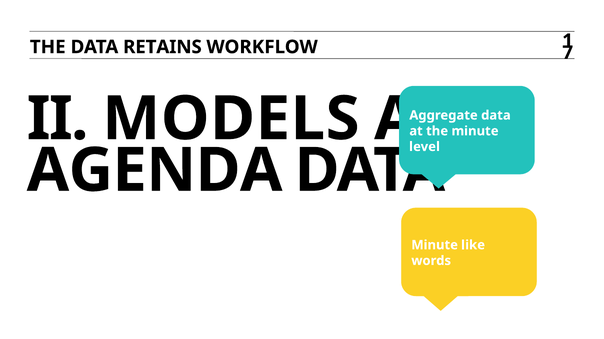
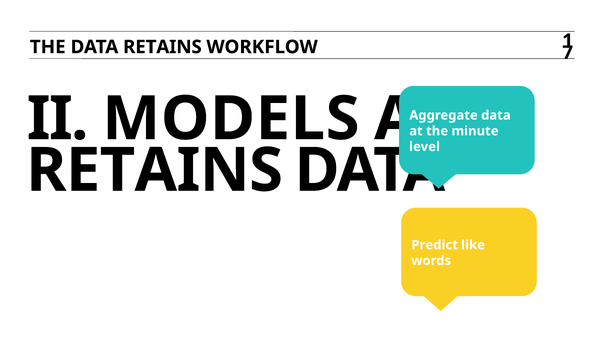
AGENDA at (155, 171): AGENDA -> RETAINS
Minute at (435, 245): Minute -> Predict
